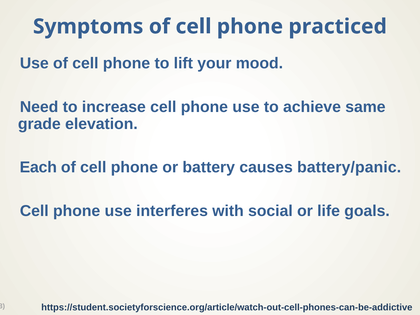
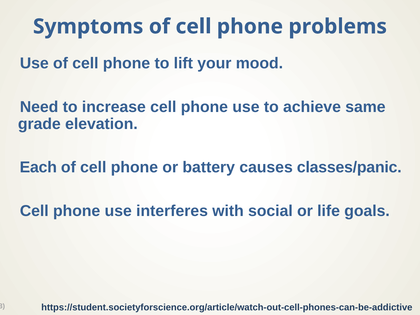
practiced: practiced -> problems
battery/panic: battery/panic -> classes/panic
